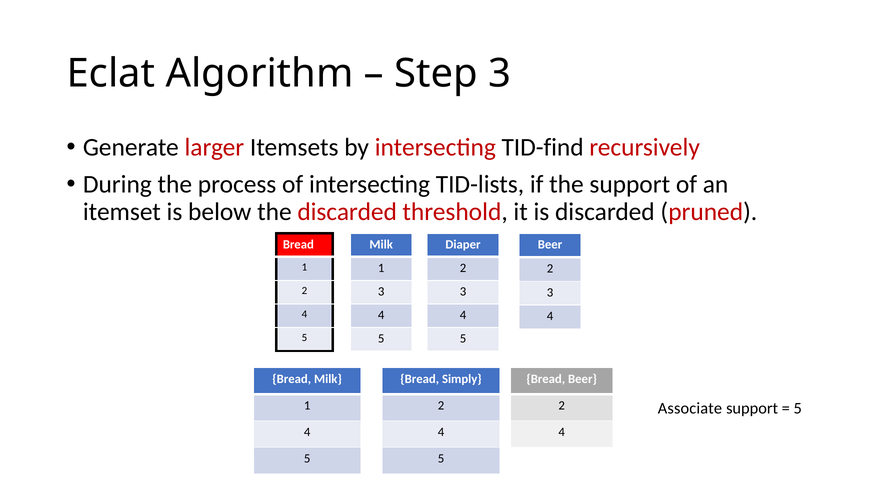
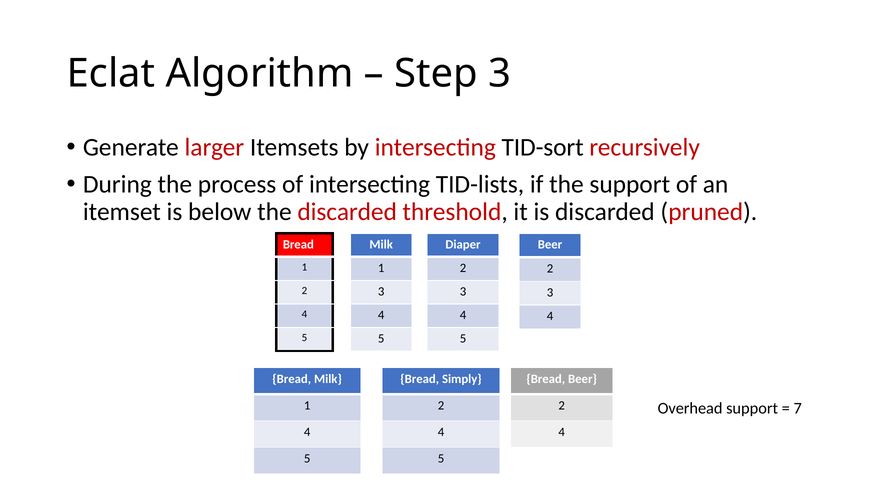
TID-find: TID-find -> TID-sort
Associate: Associate -> Overhead
5 at (798, 409): 5 -> 7
